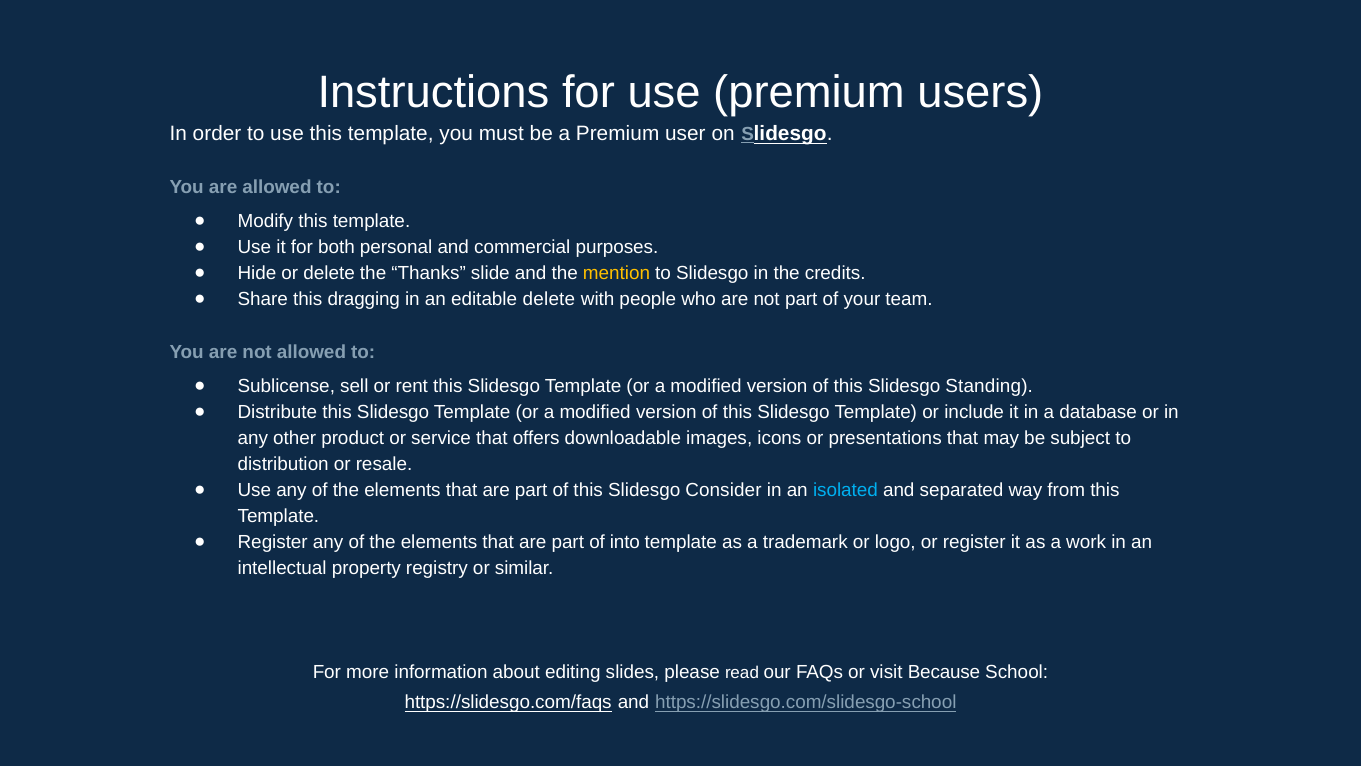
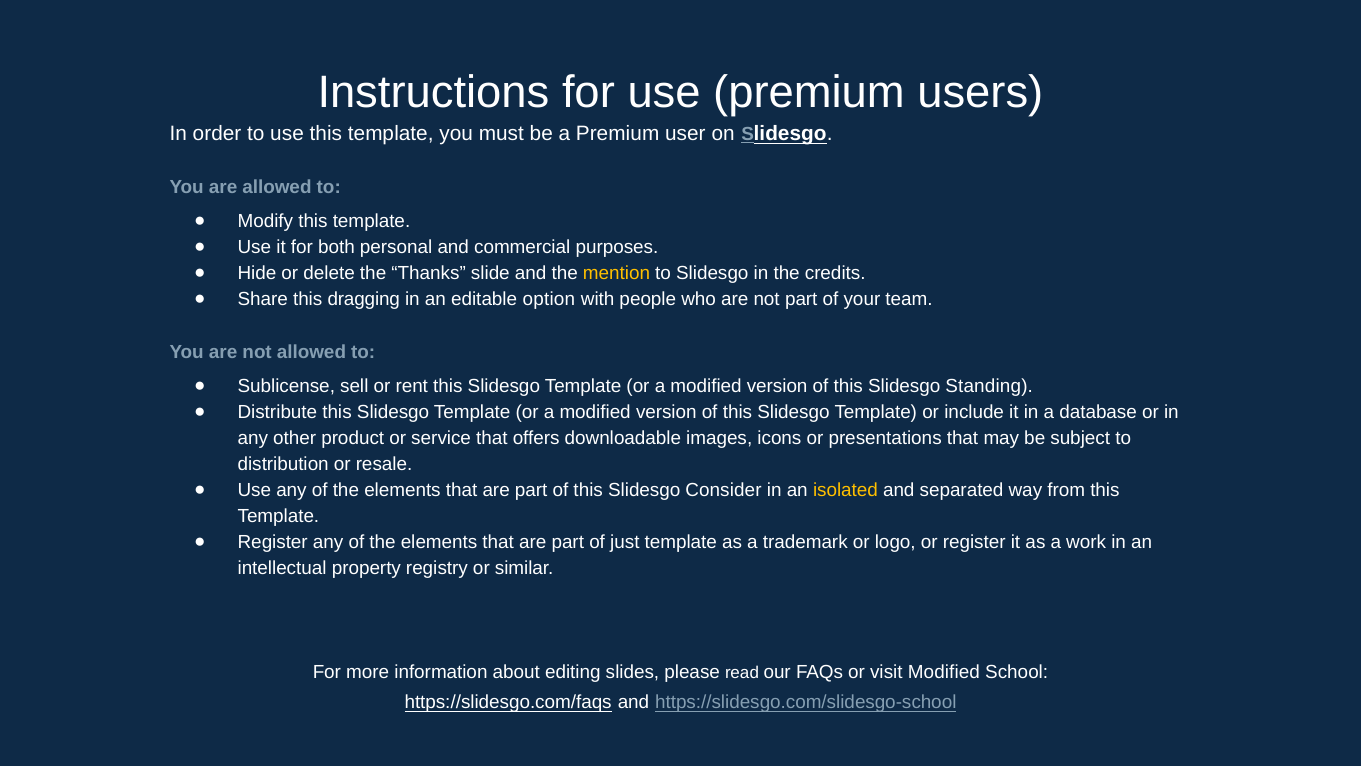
editable delete: delete -> option
isolated colour: light blue -> yellow
into: into -> just
visit Because: Because -> Modified
